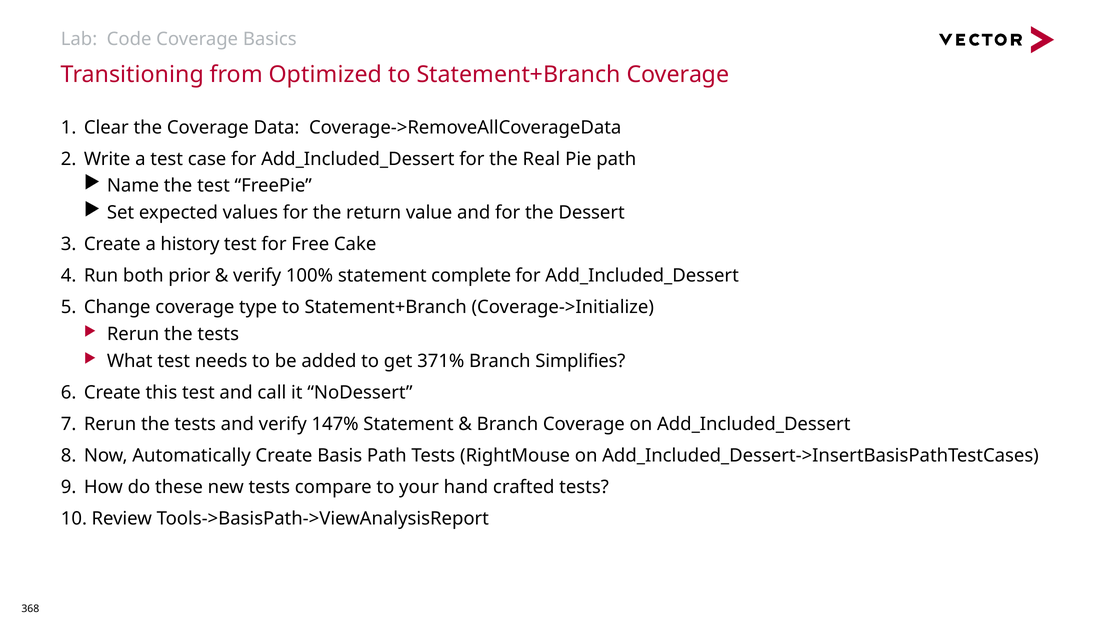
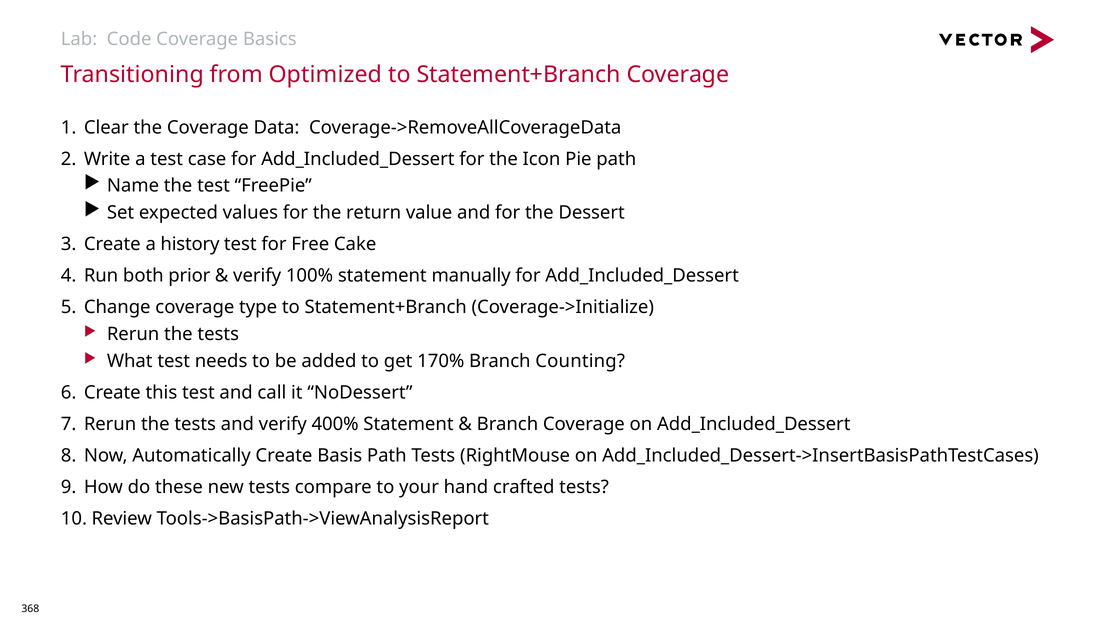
Real: Real -> Icon
complete: complete -> manually
371%: 371% -> 170%
Simplifies: Simplifies -> Counting
147%: 147% -> 400%
